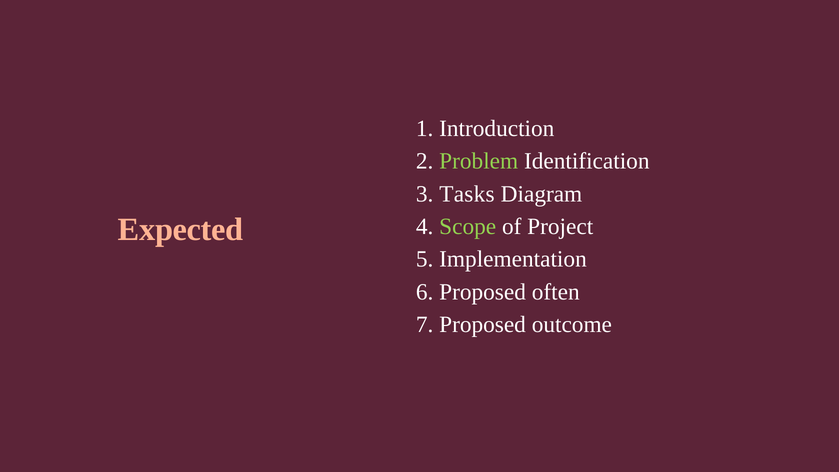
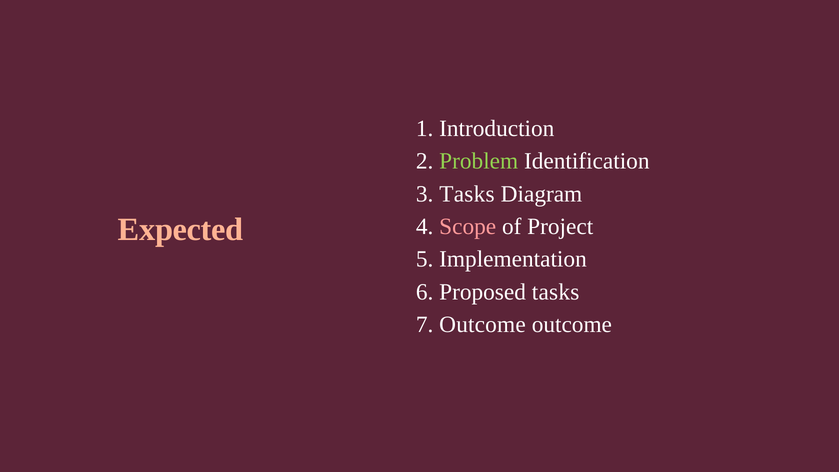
Scope colour: light green -> pink
Proposed often: often -> tasks
7 Proposed: Proposed -> Outcome
